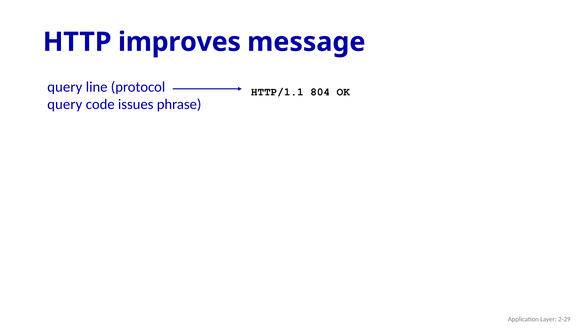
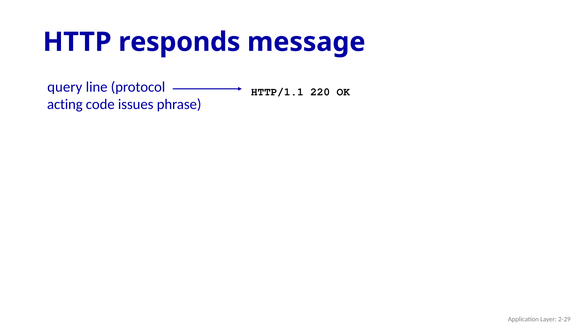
improves: improves -> responds
804: 804 -> 220
query at (65, 104): query -> acting
